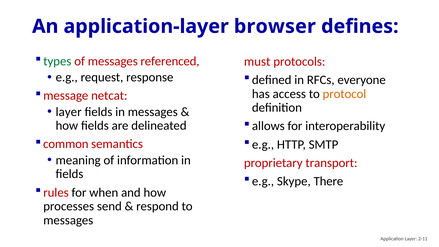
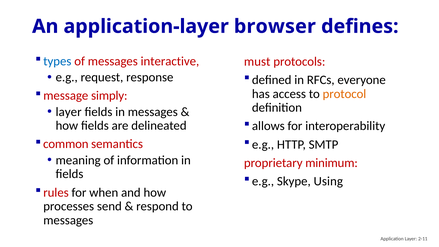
types colour: green -> blue
referenced: referenced -> interactive
netcat: netcat -> simply
transport: transport -> minimum
There: There -> Using
